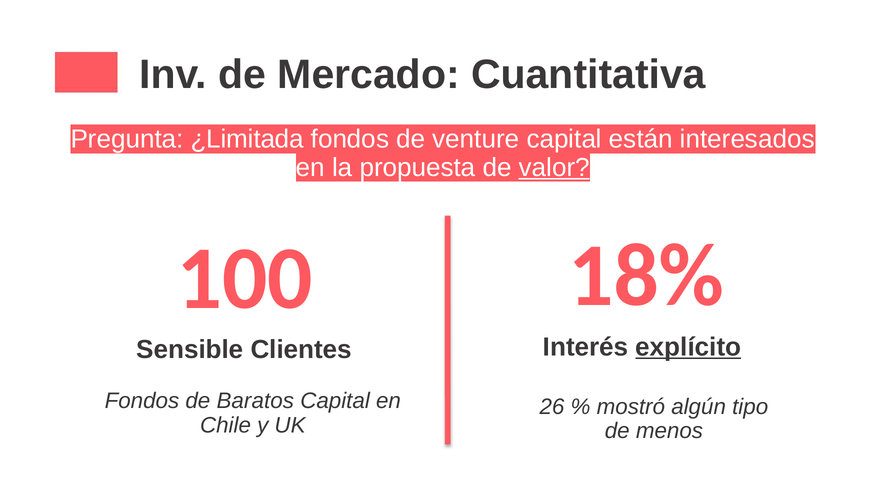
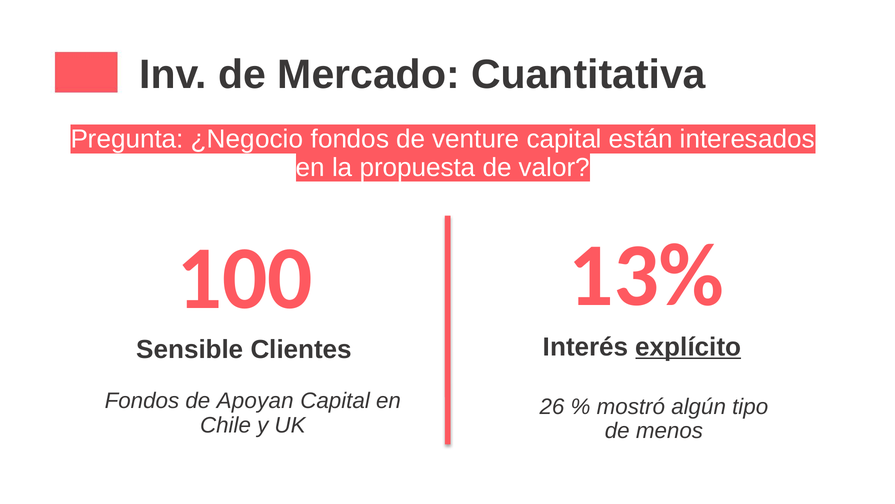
¿Limitada: ¿Limitada -> ¿Negocio
valor underline: present -> none
18%: 18% -> 13%
Baratos: Baratos -> Apoyan
